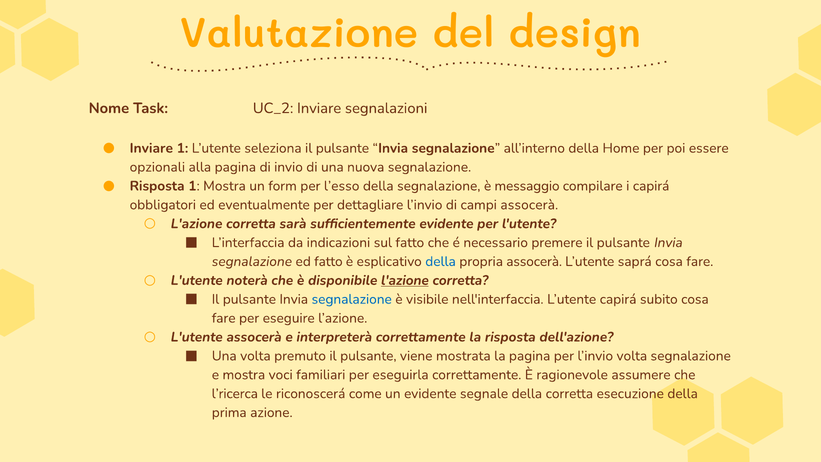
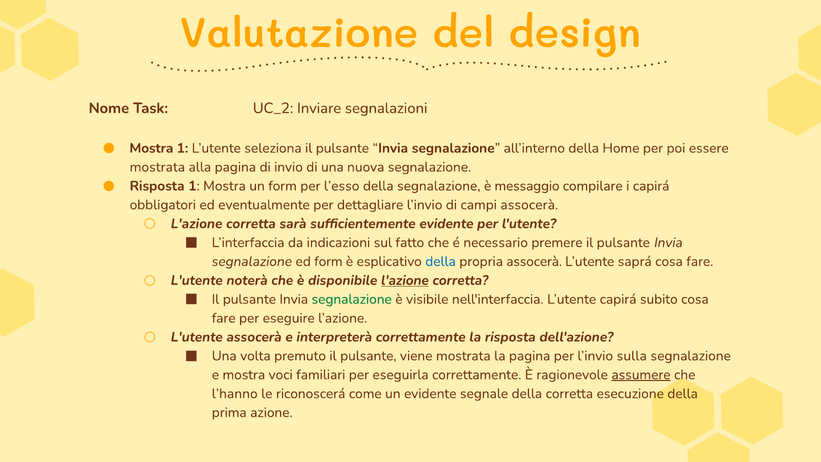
Inviare at (151, 148): Inviare -> Mostra
opzionali at (157, 167): opzionali -> mostrata
ed fatto: fatto -> form
segnalazione at (352, 299) colour: blue -> green
l’invio volta: volta -> sulla
assumere underline: none -> present
l’ricerca: l’ricerca -> l’hanno
